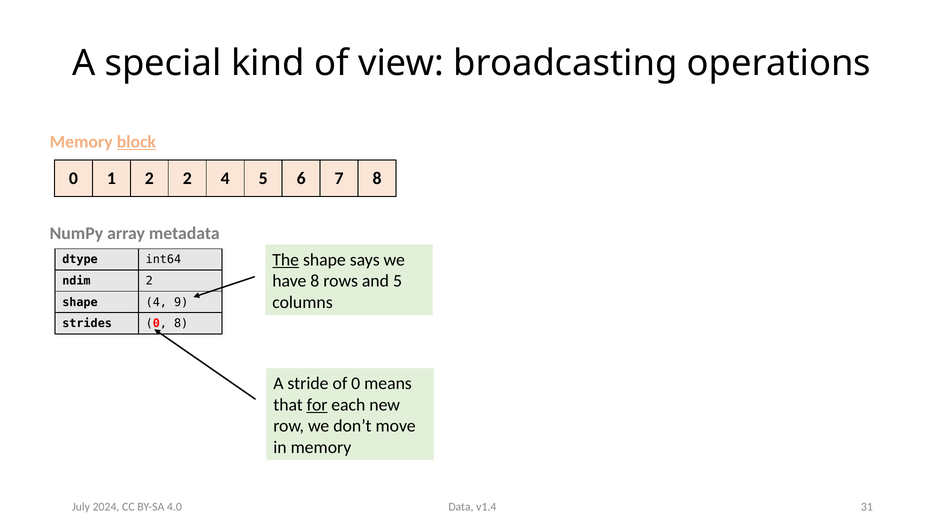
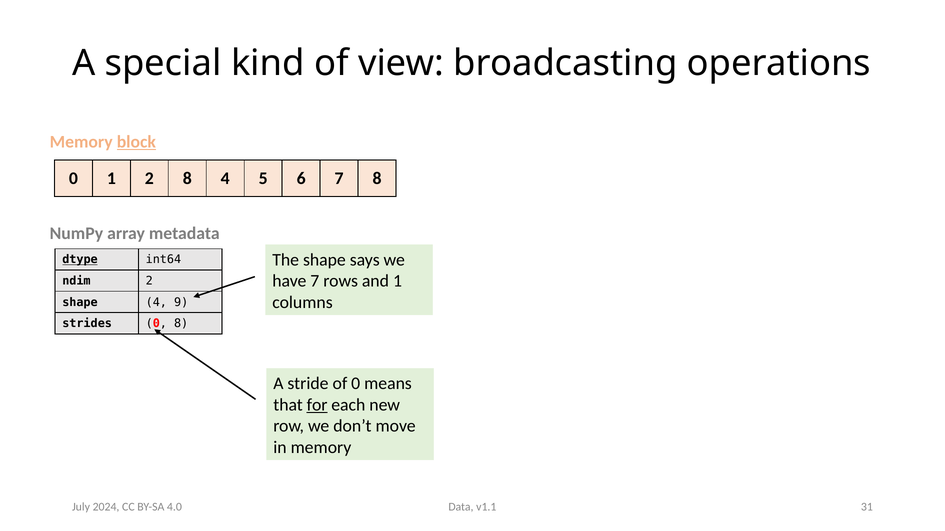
2 2: 2 -> 8
The underline: present -> none
dtype underline: none -> present
have 8: 8 -> 7
and 5: 5 -> 1
v1.4: v1.4 -> v1.1
